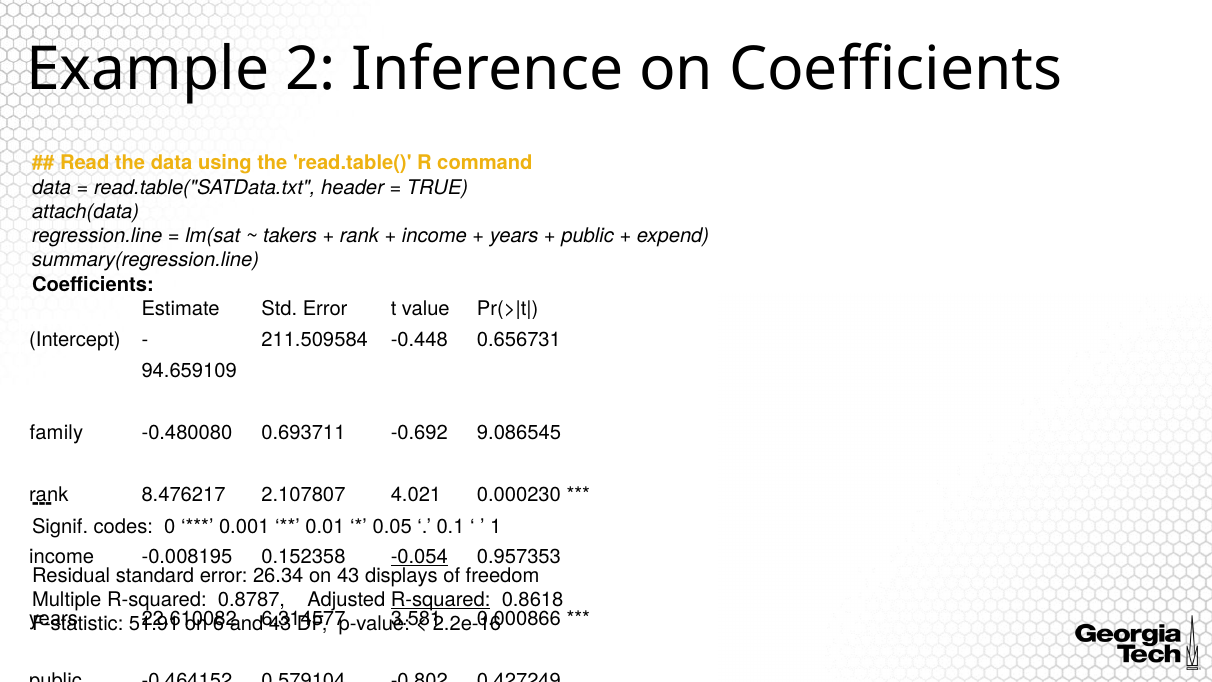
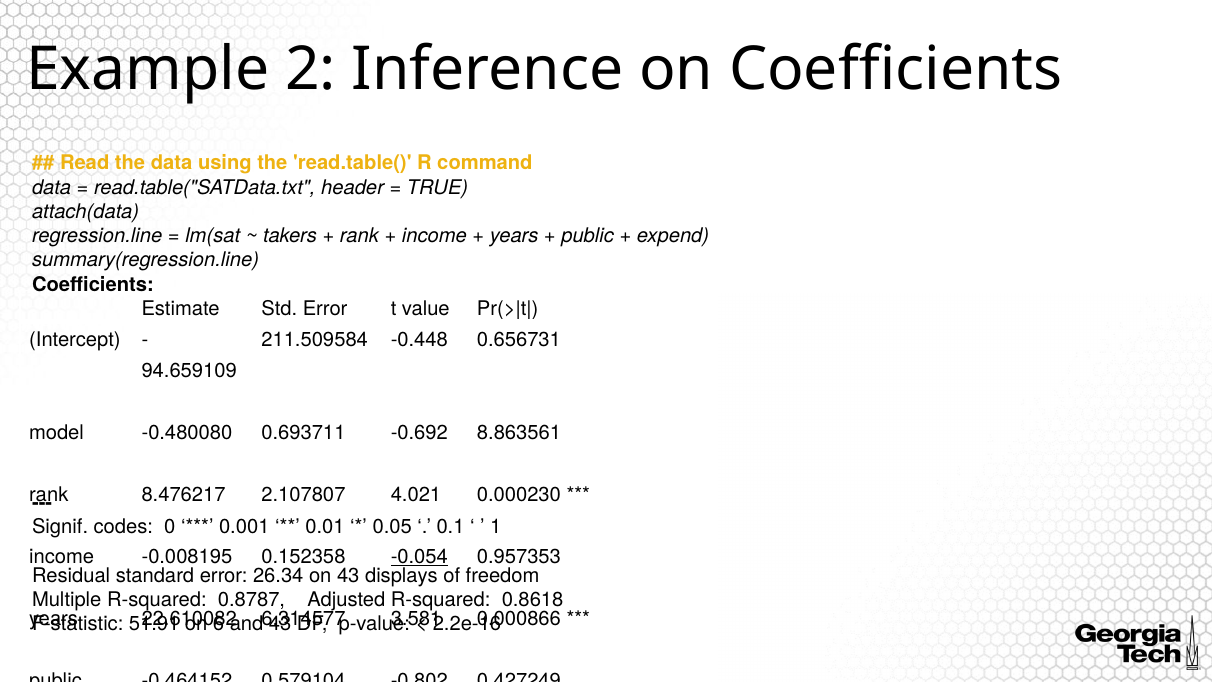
family: family -> model
9.086545: 9.086545 -> 8.863561
R-squared at (441, 599) underline: present -> none
